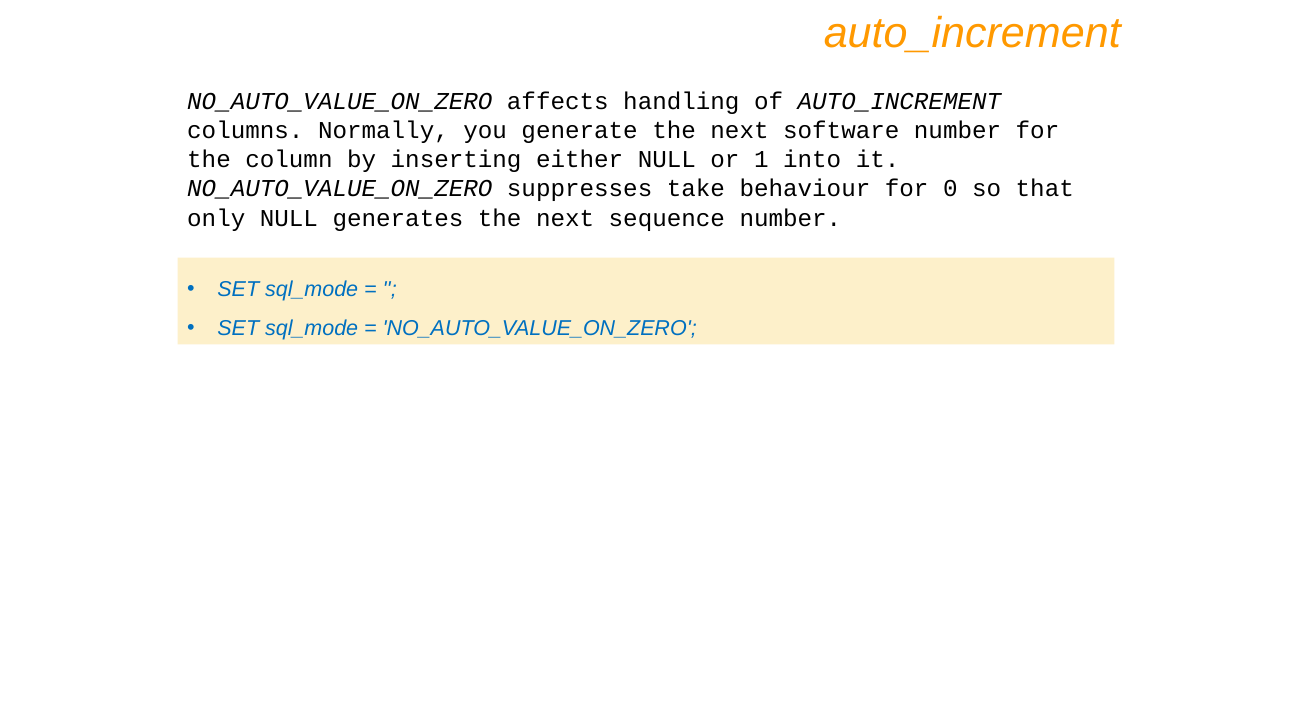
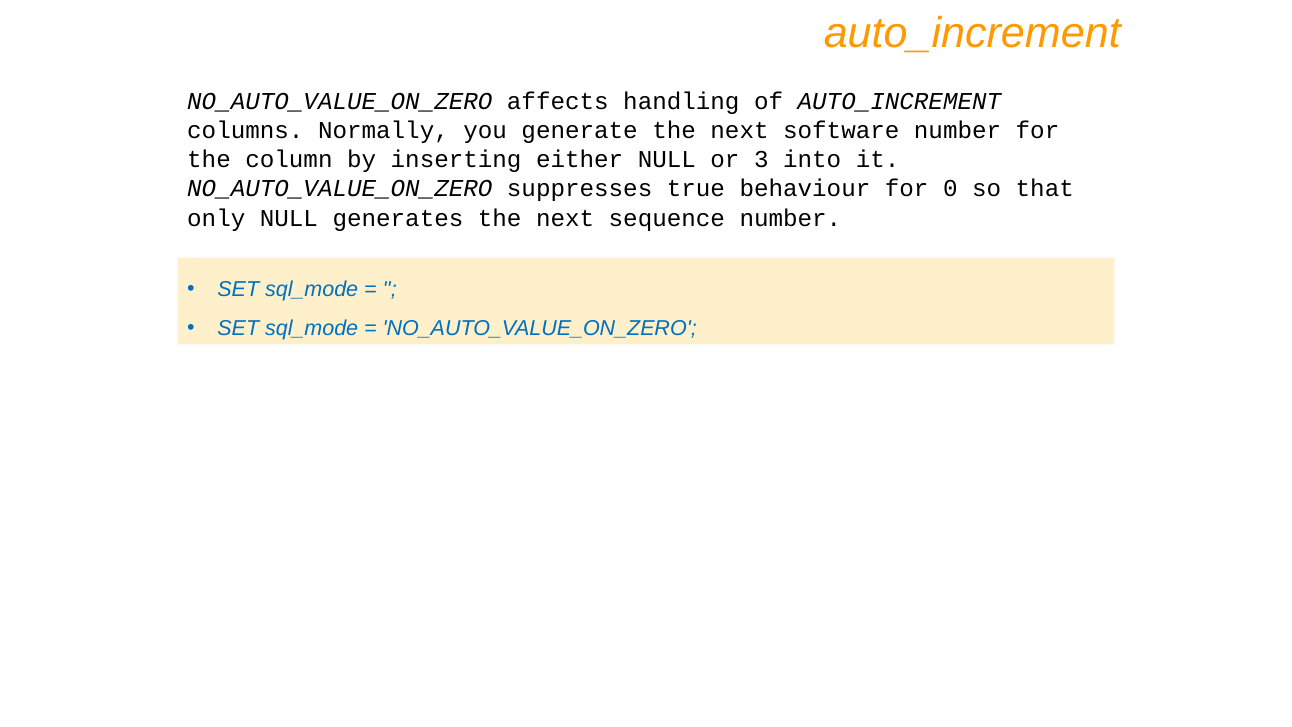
1: 1 -> 3
take: take -> true
